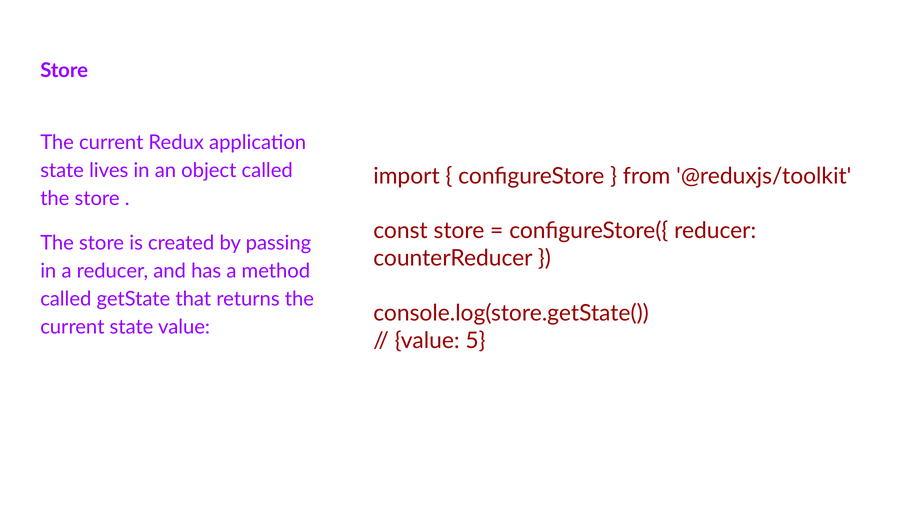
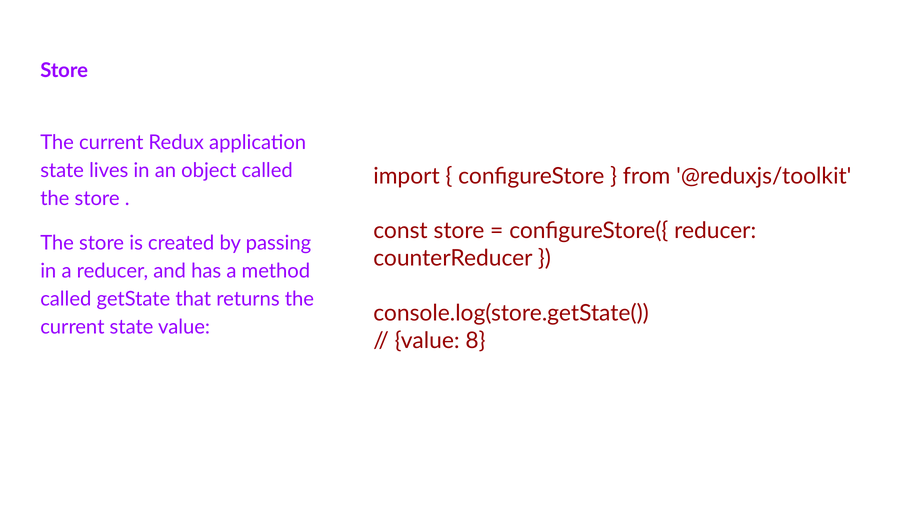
5: 5 -> 8
